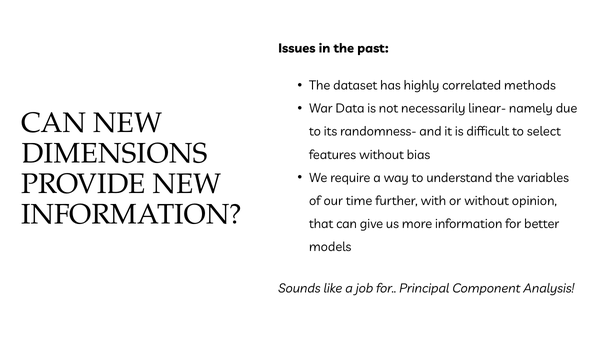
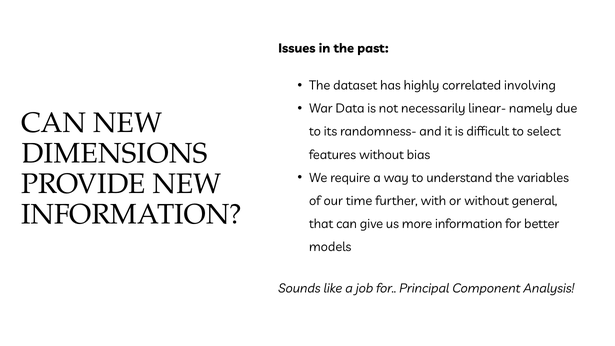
methods: methods -> involving
opinion: opinion -> general
